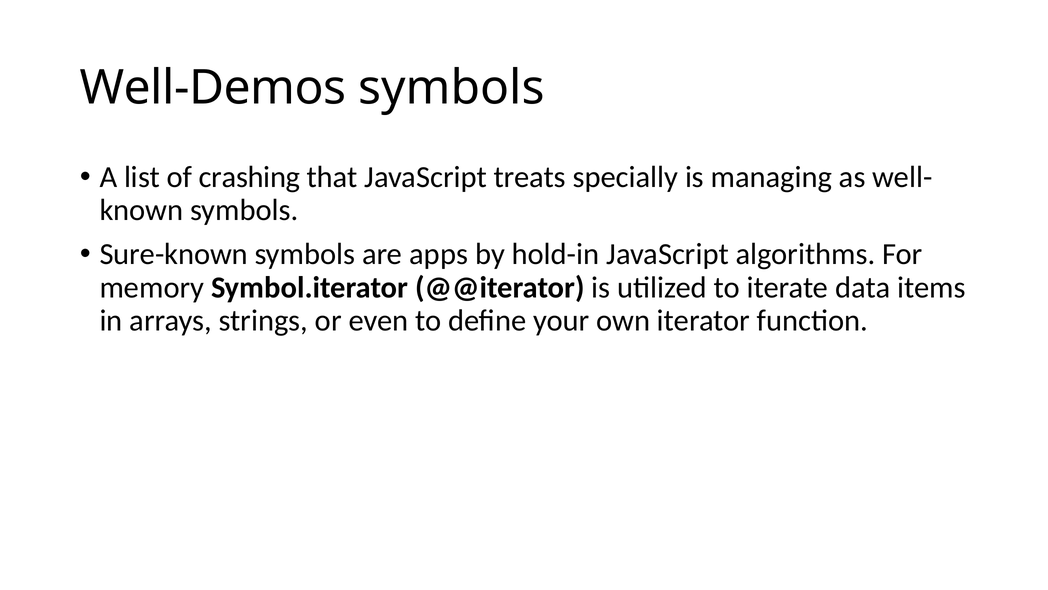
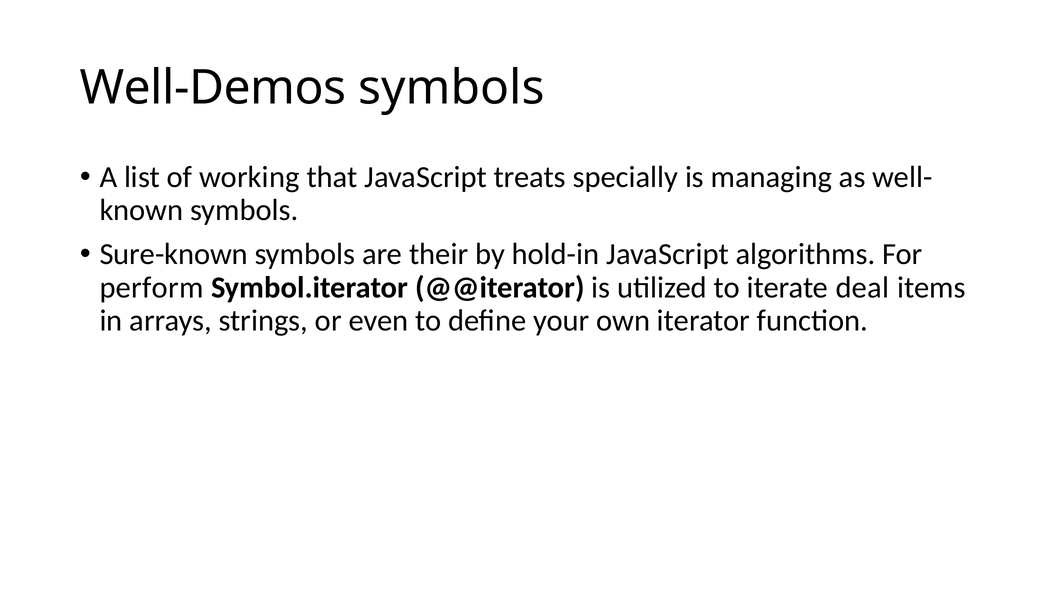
crashing: crashing -> working
apps: apps -> their
memory: memory -> perform
data: data -> deal
